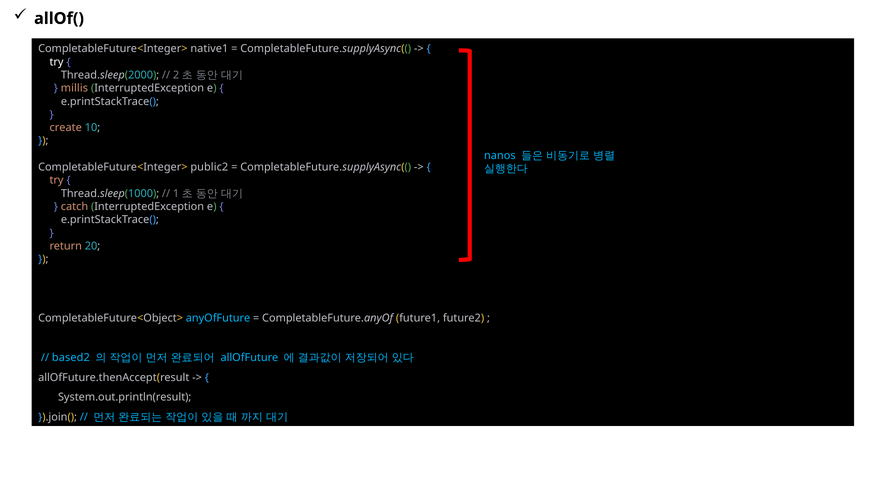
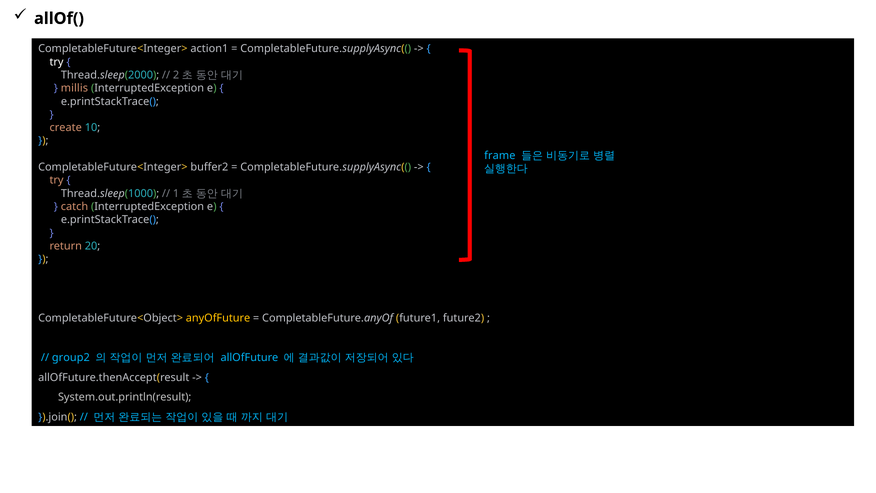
native1: native1 -> action1
nanos: nanos -> frame
public2: public2 -> buffer2
anyOfFuture colour: light blue -> yellow
based2: based2 -> group2
